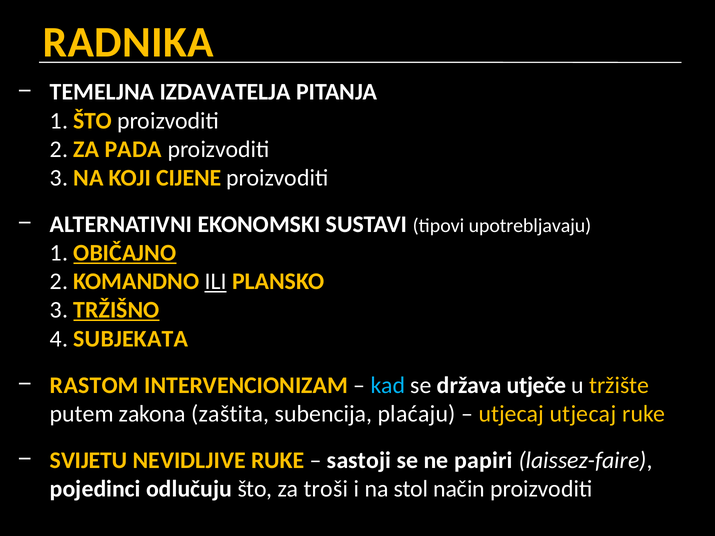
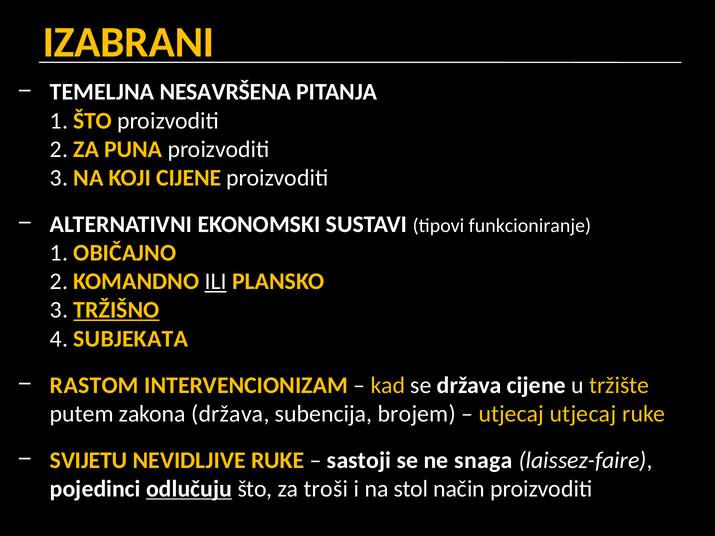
RADNIKA: RADNIKA -> IZABRANI
IZDAVATELJA: IZDAVATELJA -> NESAVRŠENA
PADA: PADA -> PUNA
upotrebljavaju: upotrebljavaju -> funkcioniranje
OBIČAJNO underline: present -> none
kad colour: light blue -> yellow
država utječe: utječe -> cijene
zakona zaštita: zaštita -> država
plaćaju: plaćaju -> brojem
papiri: papiri -> snaga
odlučuju underline: none -> present
